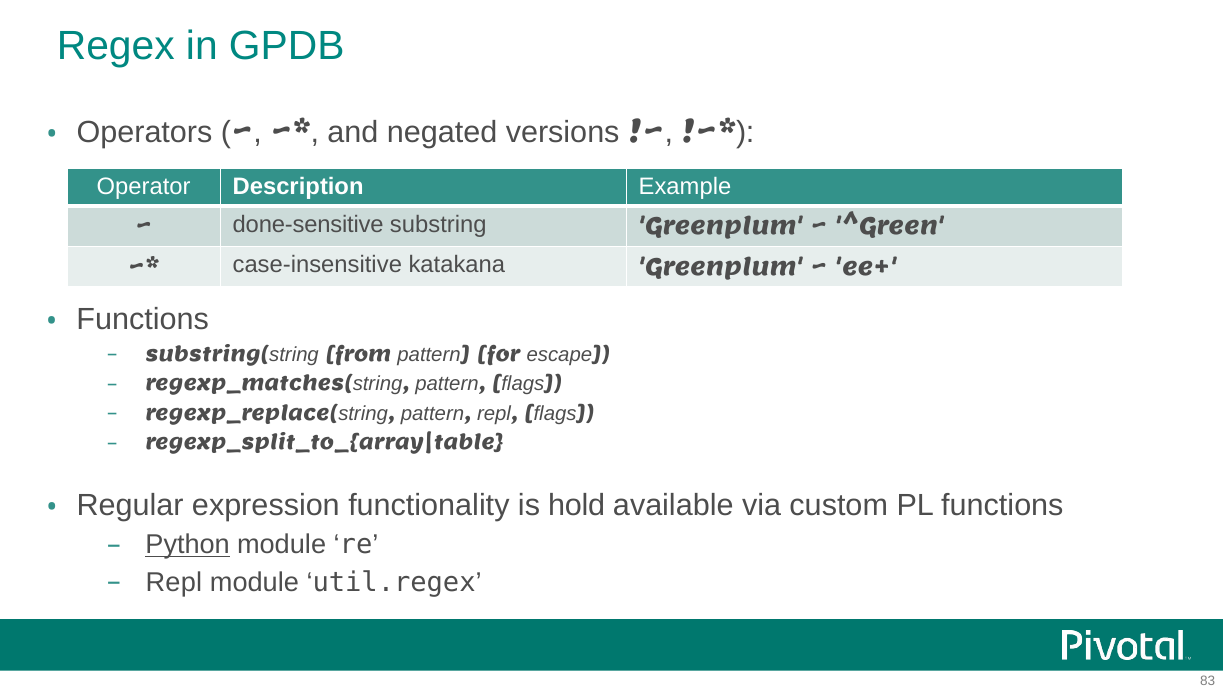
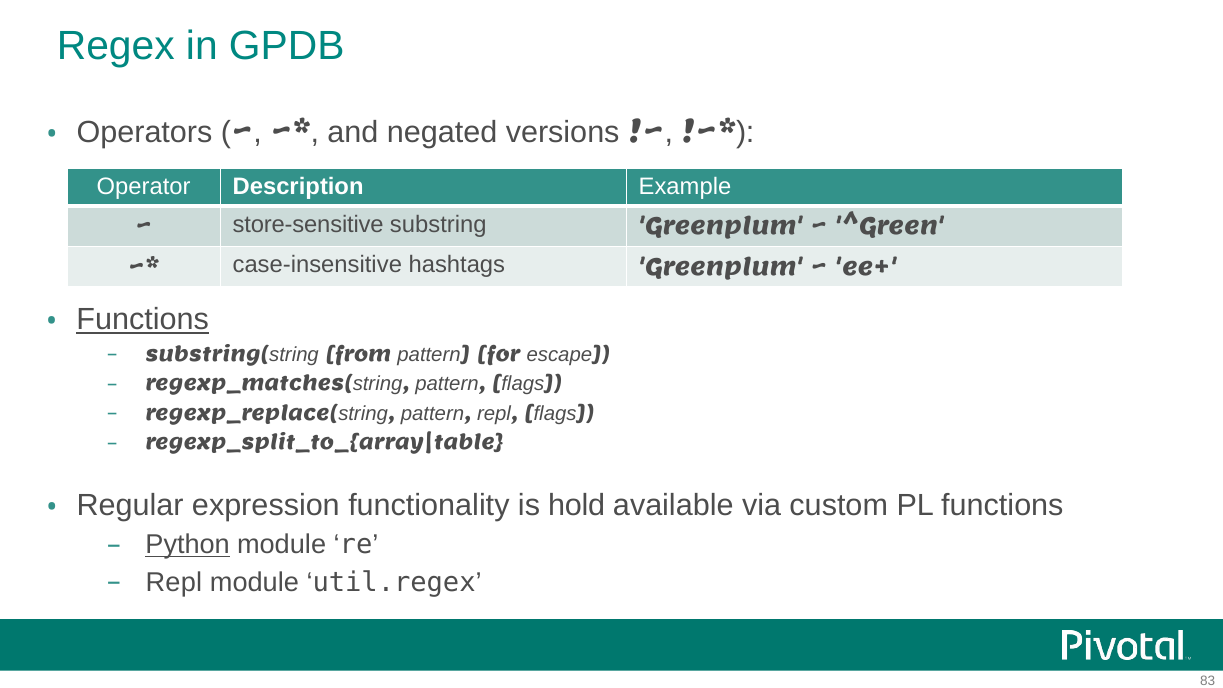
done-sensitive: done-sensitive -> store-sensitive
katakana: katakana -> hashtags
Functions at (143, 319) underline: none -> present
